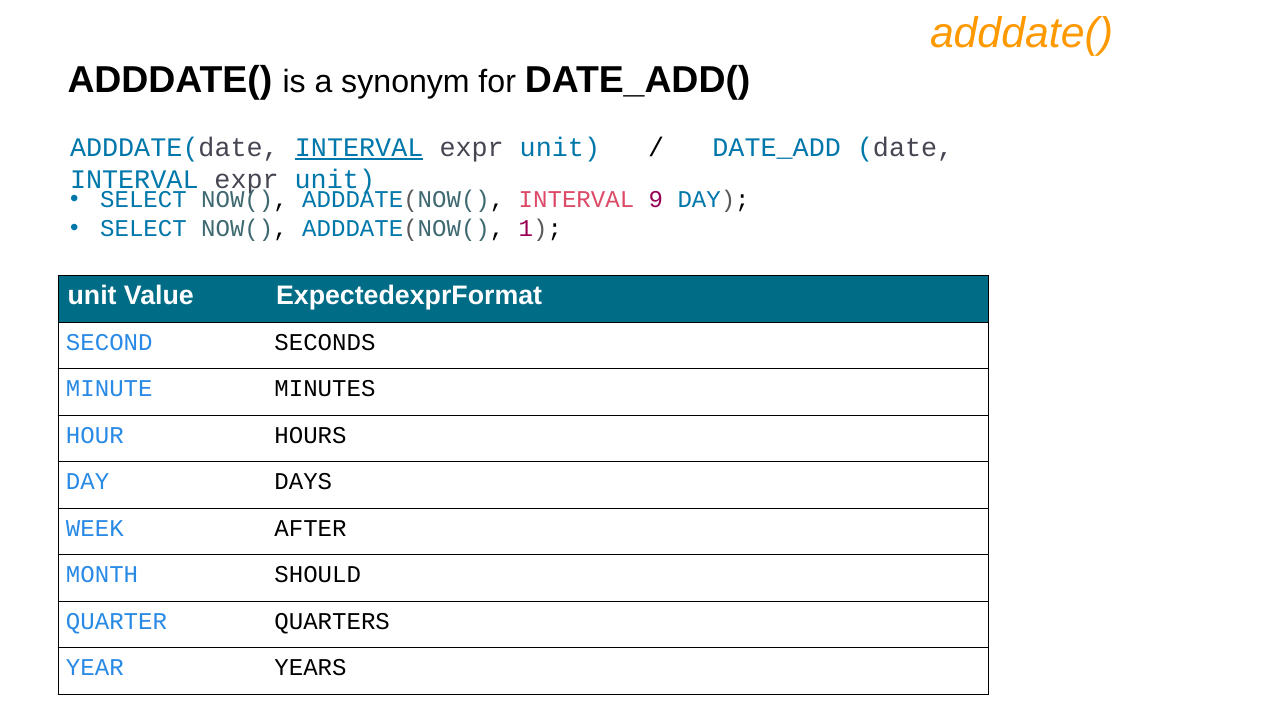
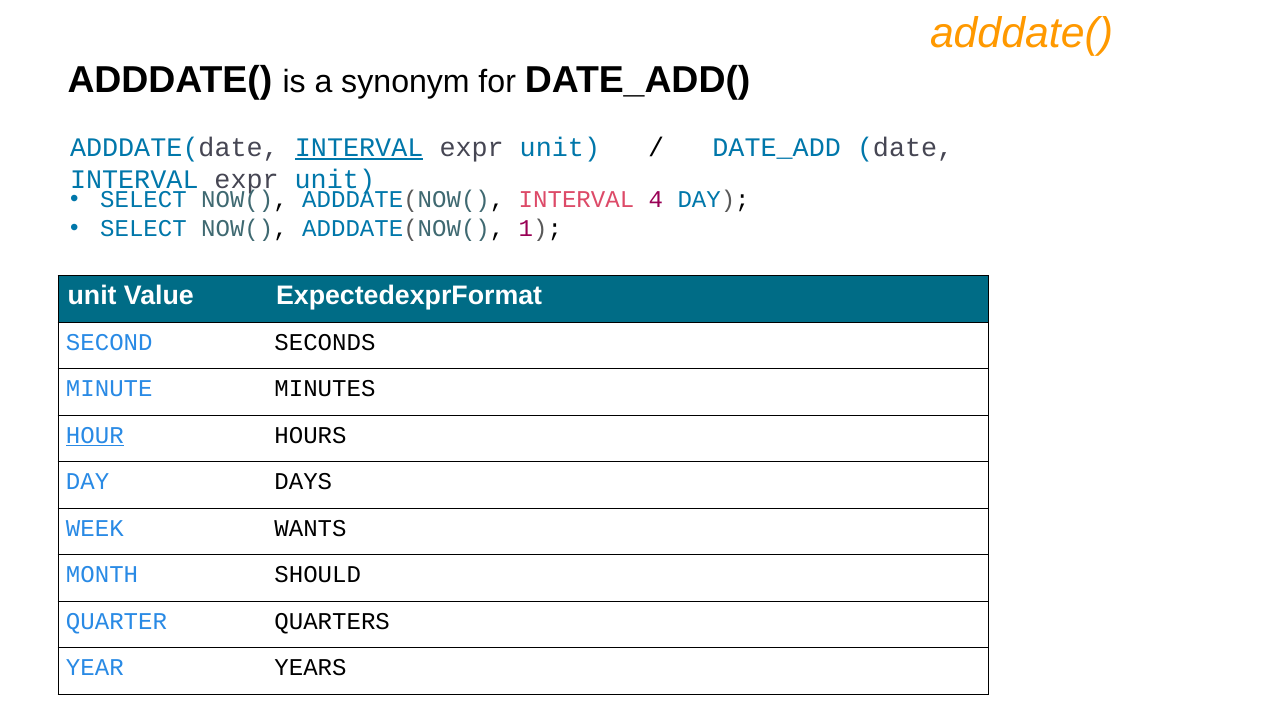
9: 9 -> 4
HOUR underline: none -> present
AFTER: AFTER -> WANTS
